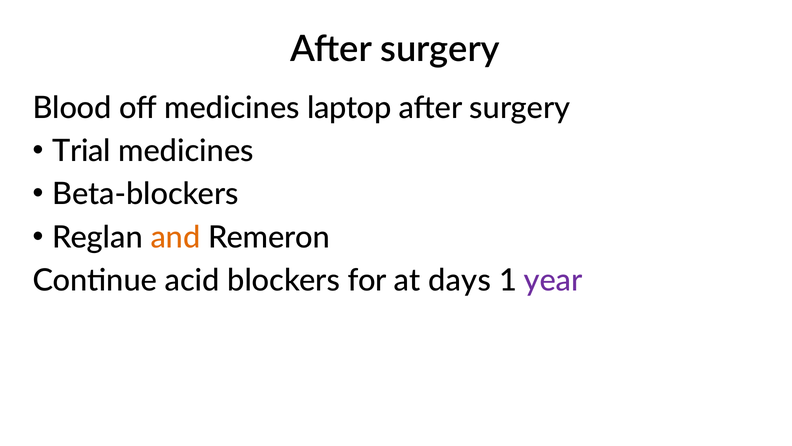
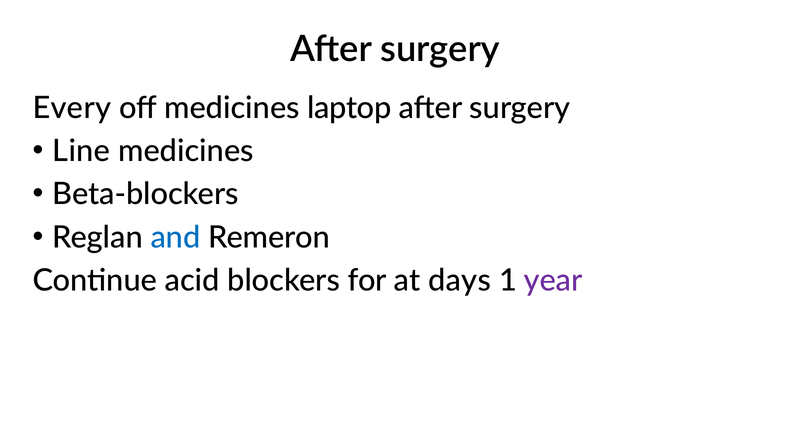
Blood: Blood -> Every
Trial: Trial -> Line
and colour: orange -> blue
